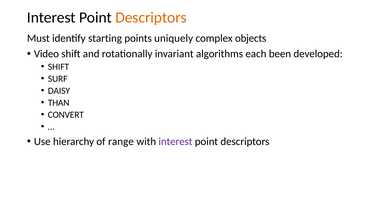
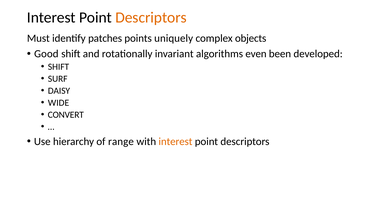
starting: starting -> patches
Video: Video -> Good
each: each -> even
THAN: THAN -> WIDE
interest at (175, 141) colour: purple -> orange
